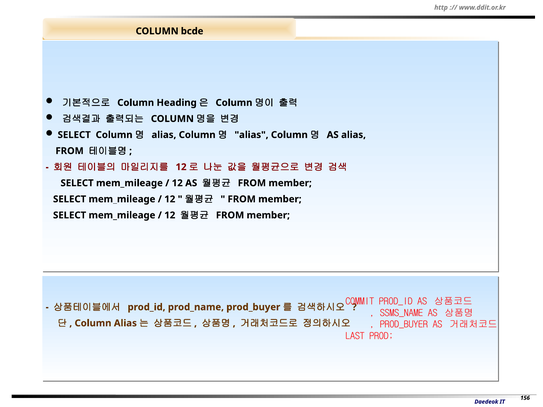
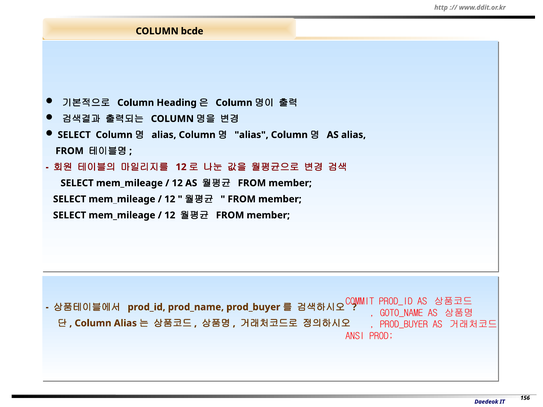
SSMS_NAME: SSMS_NAME -> GOTO_NAME
LAST: LAST -> ANSI
